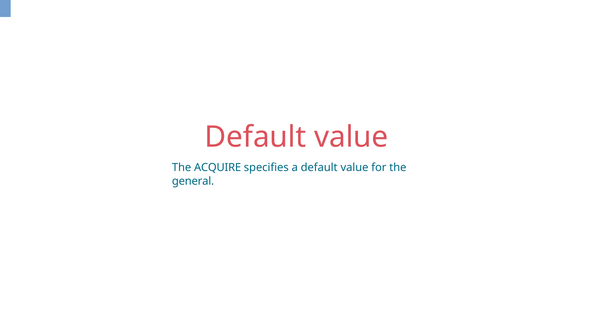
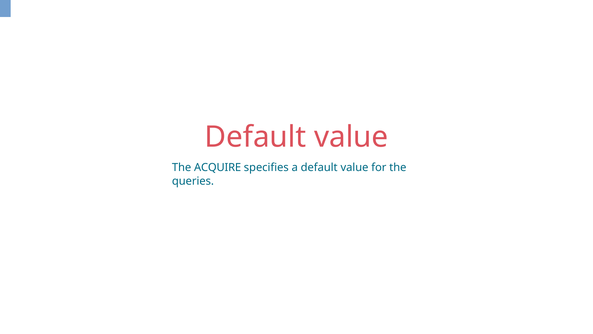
general: general -> queries
